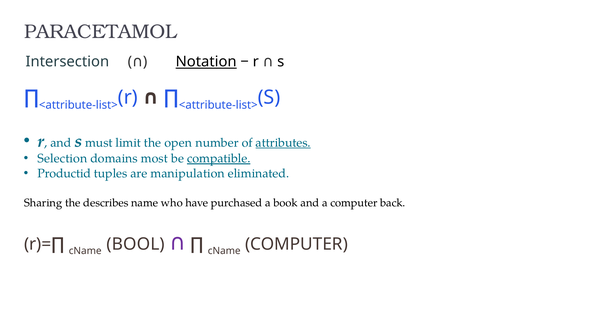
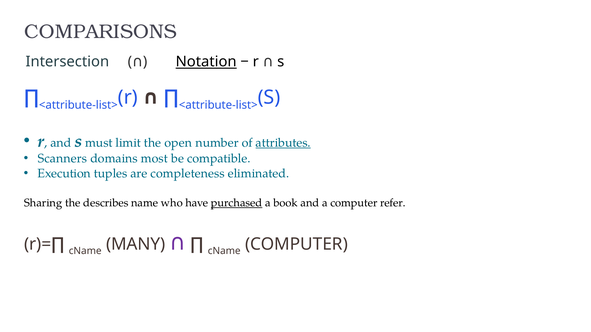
PARACETAMOL: PARACETAMOL -> COMPARISONS
Selection: Selection -> Scanners
compatible underline: present -> none
Productid: Productid -> Execution
manipulation: manipulation -> completeness
purchased underline: none -> present
back: back -> refer
BOOL: BOOL -> MANY
